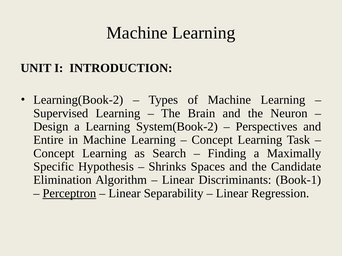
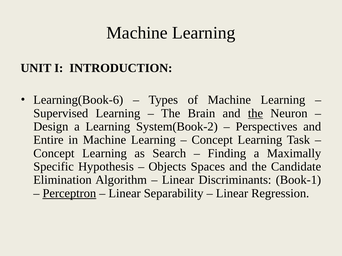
Learning(Book-2: Learning(Book-2 -> Learning(Book-6
the at (255, 113) underline: none -> present
Shrinks: Shrinks -> Objects
